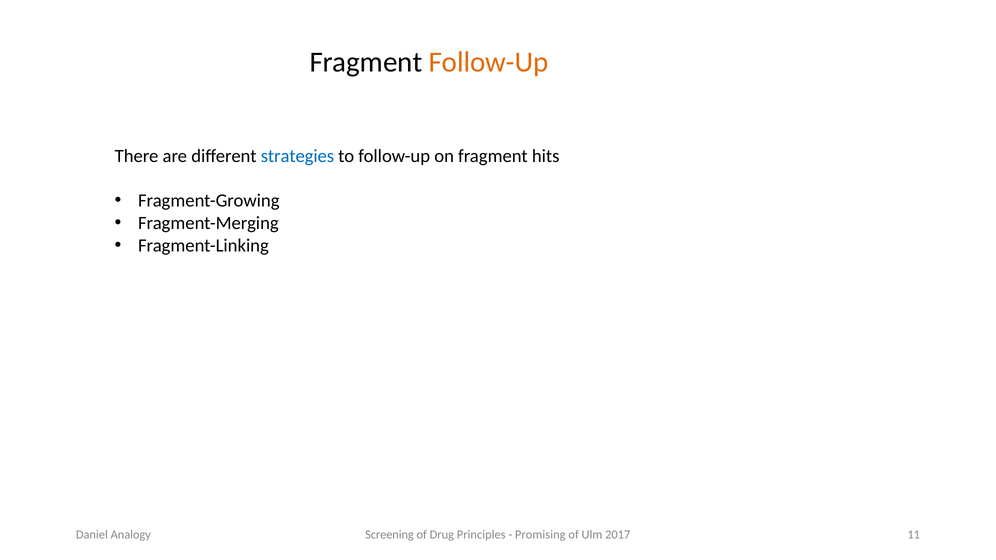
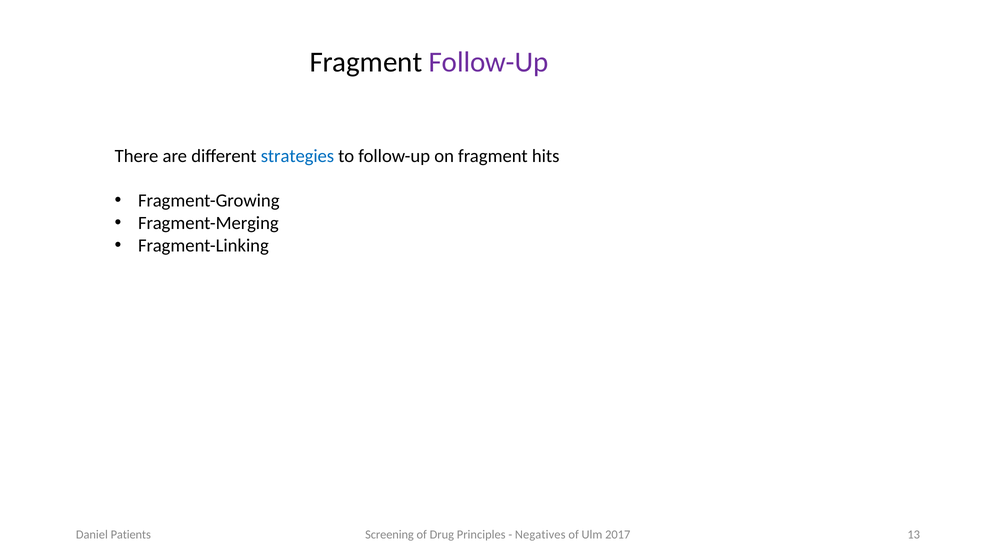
Follow-Up at (489, 62) colour: orange -> purple
Promising: Promising -> Negatives
11: 11 -> 13
Analogy: Analogy -> Patients
